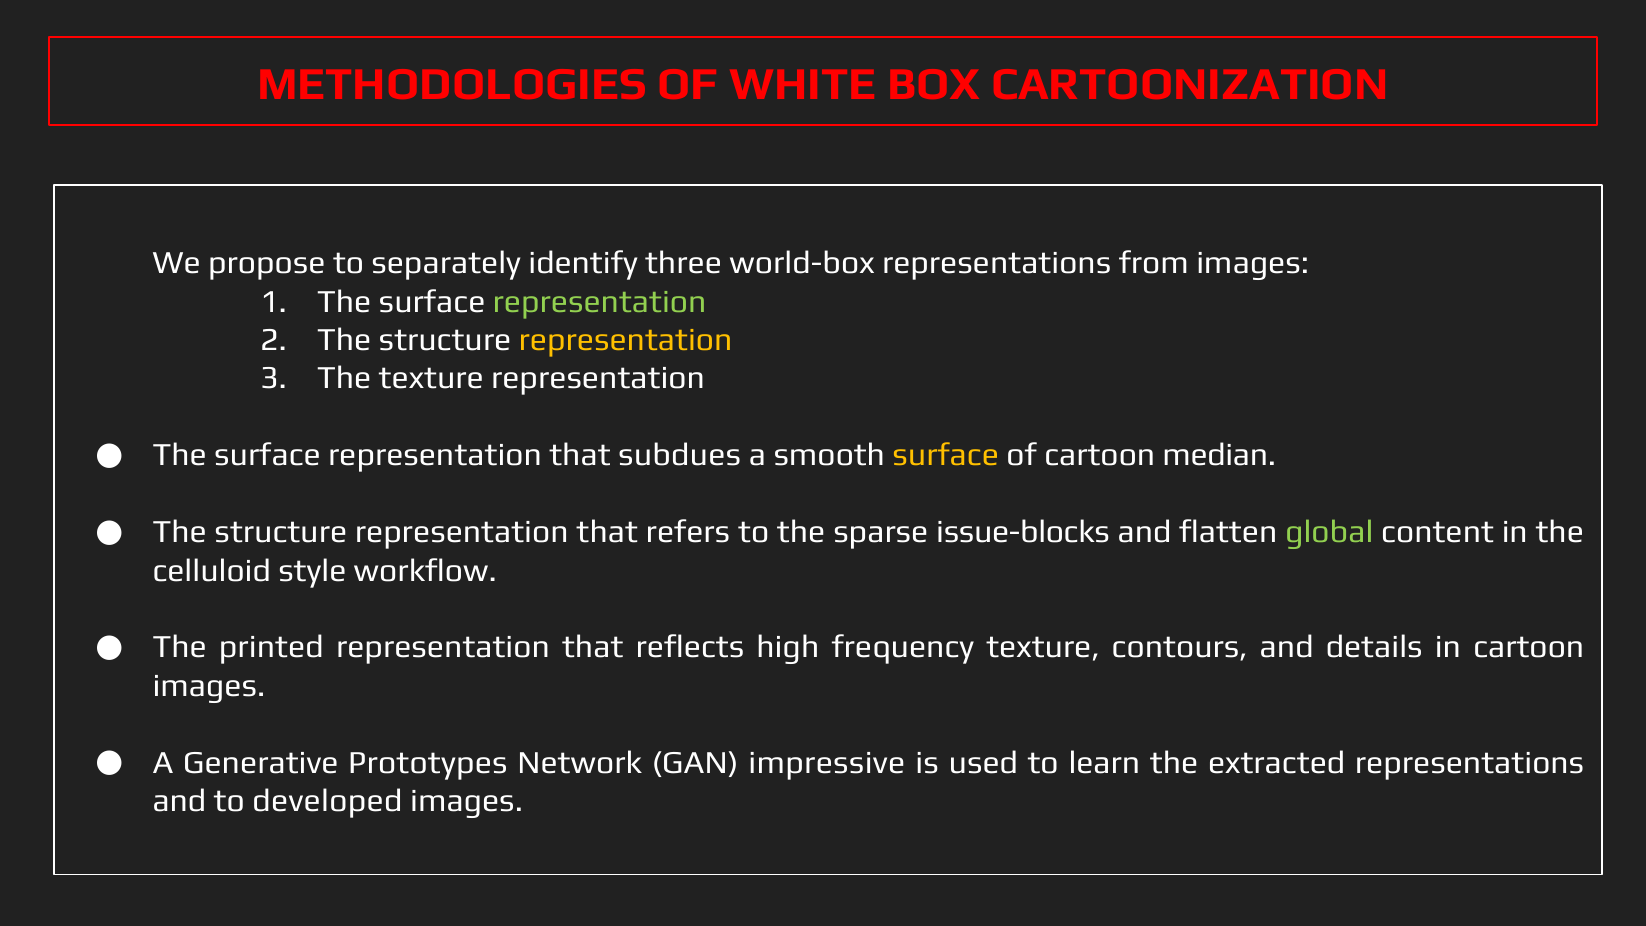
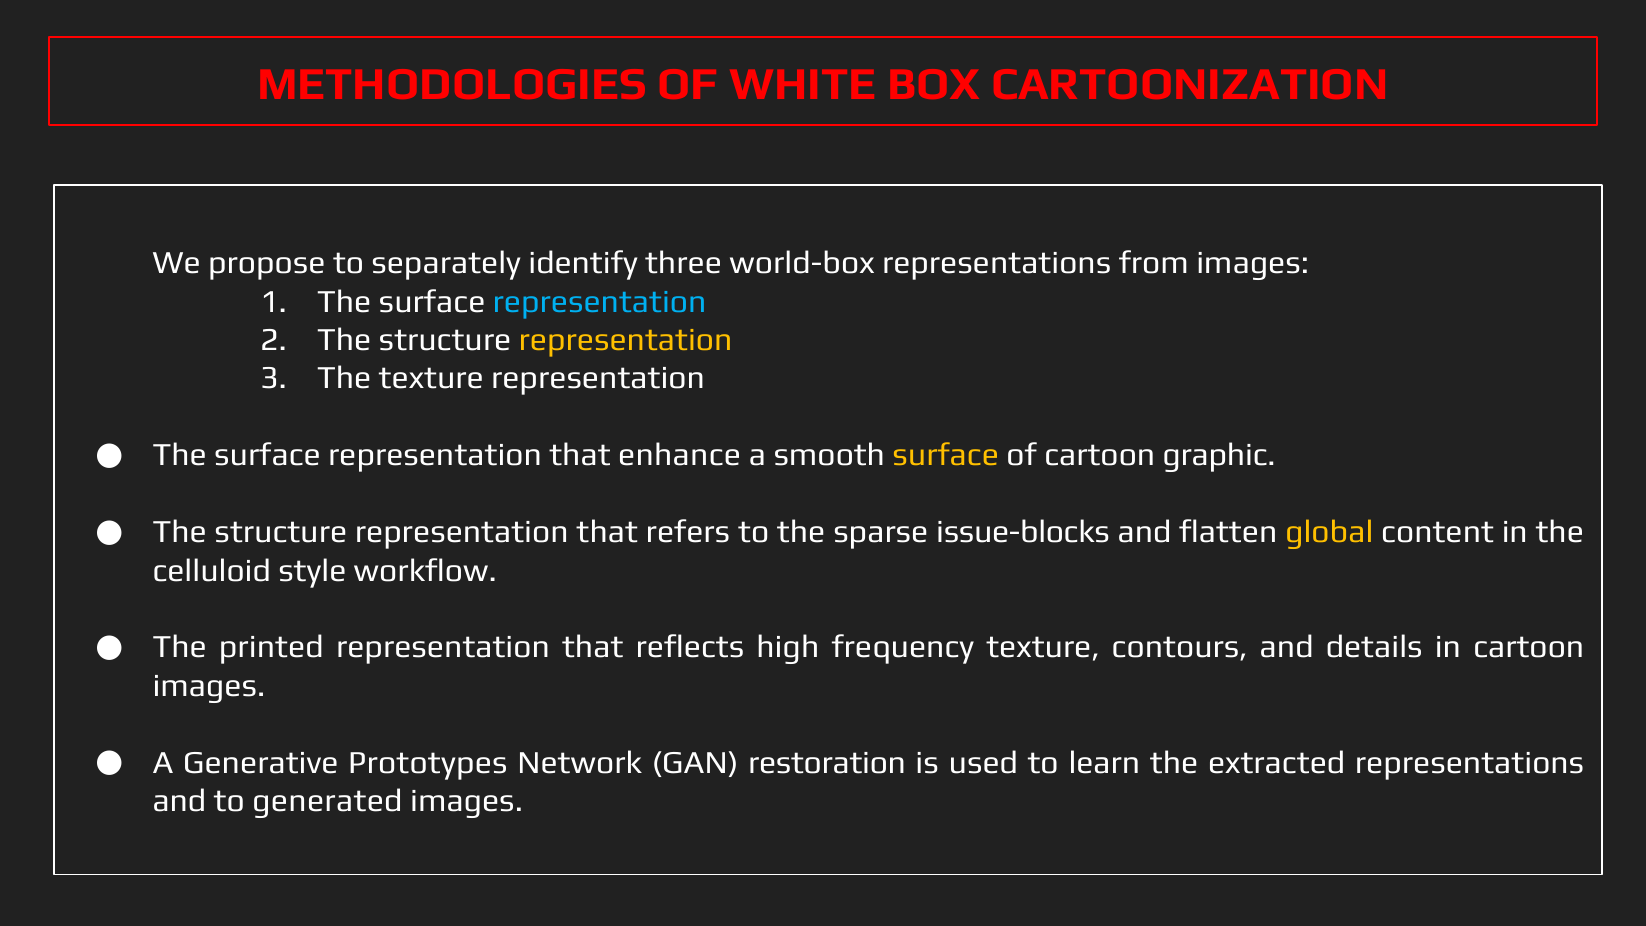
representation at (600, 301) colour: light green -> light blue
subdues: subdues -> enhance
median: median -> graphic
global colour: light green -> yellow
impressive: impressive -> restoration
developed: developed -> generated
